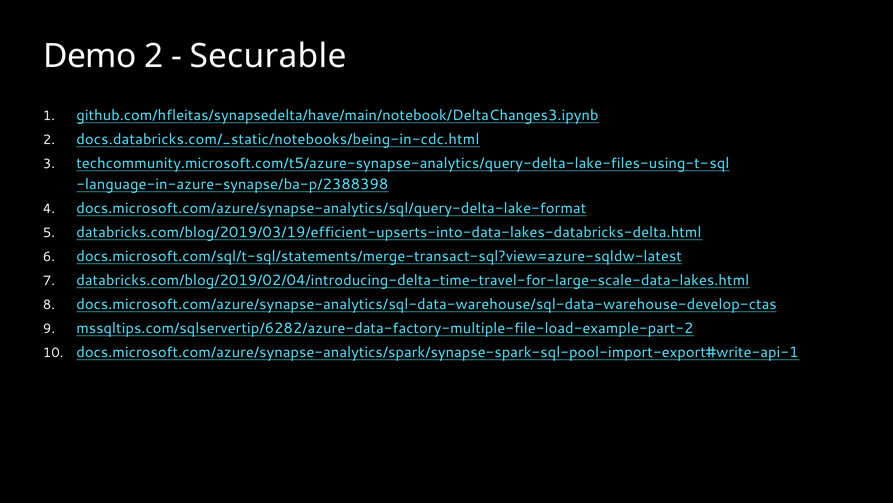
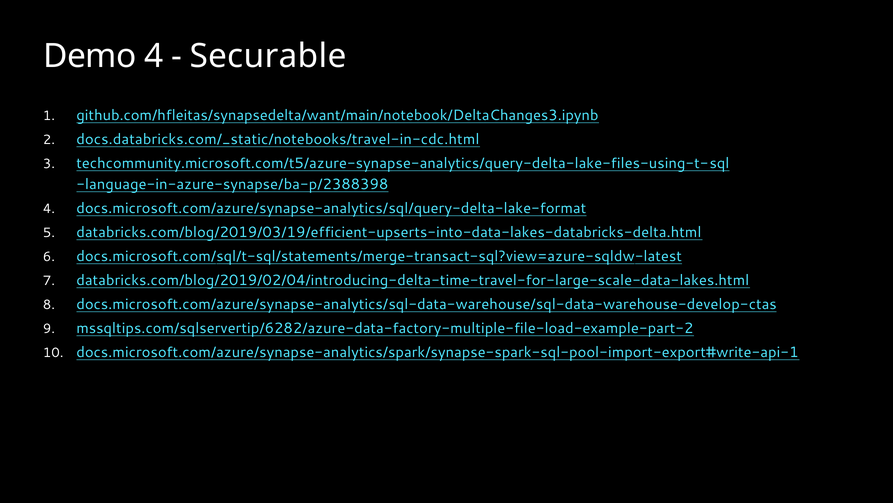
Demo 2: 2 -> 4
github.com/hfleitas/synapsedelta/have/main/notebook/DeltaChanges3.ipynb: github.com/hfleitas/synapsedelta/have/main/notebook/DeltaChanges3.ipynb -> github.com/hfleitas/synapsedelta/want/main/notebook/DeltaChanges3.ipynb
docs.databricks.com/_static/notebooks/being-in-cdc.html: docs.databricks.com/_static/notebooks/being-in-cdc.html -> docs.databricks.com/_static/notebooks/travel-in-cdc.html
